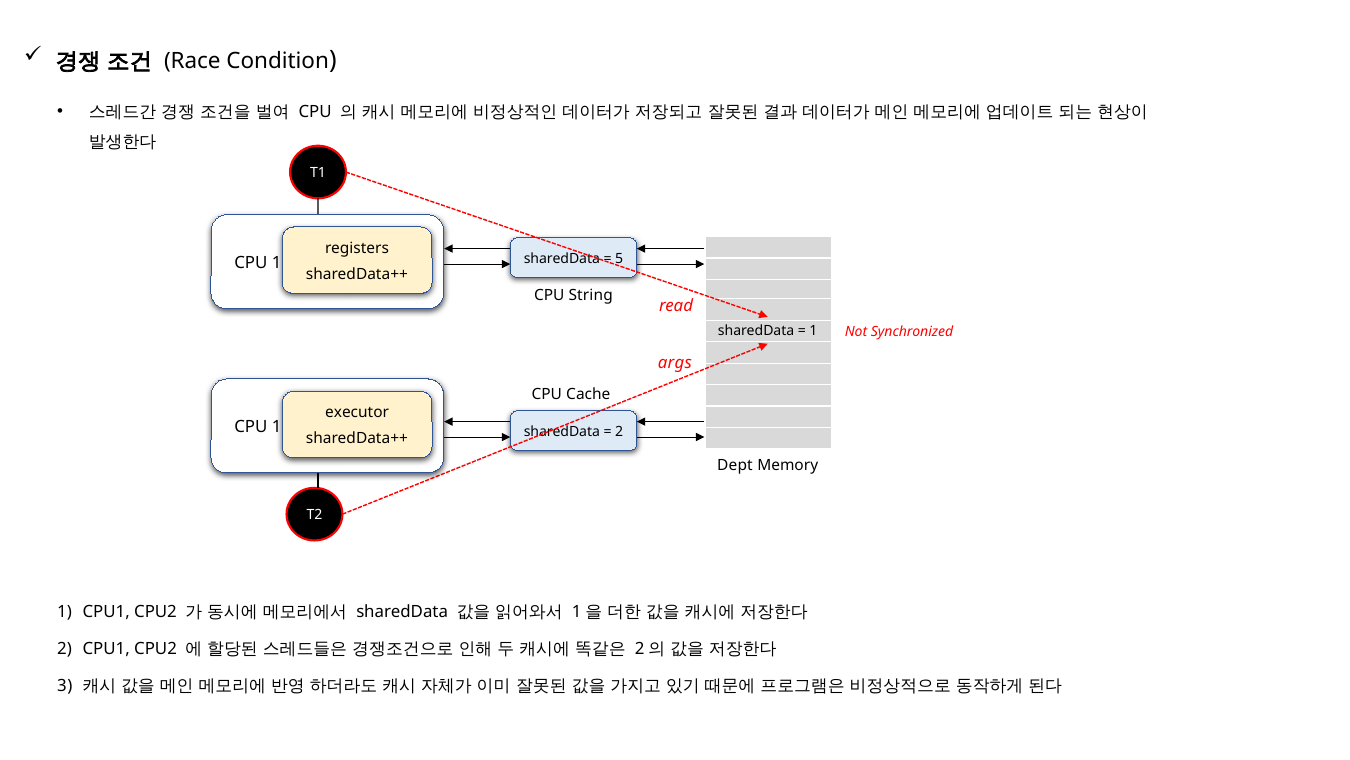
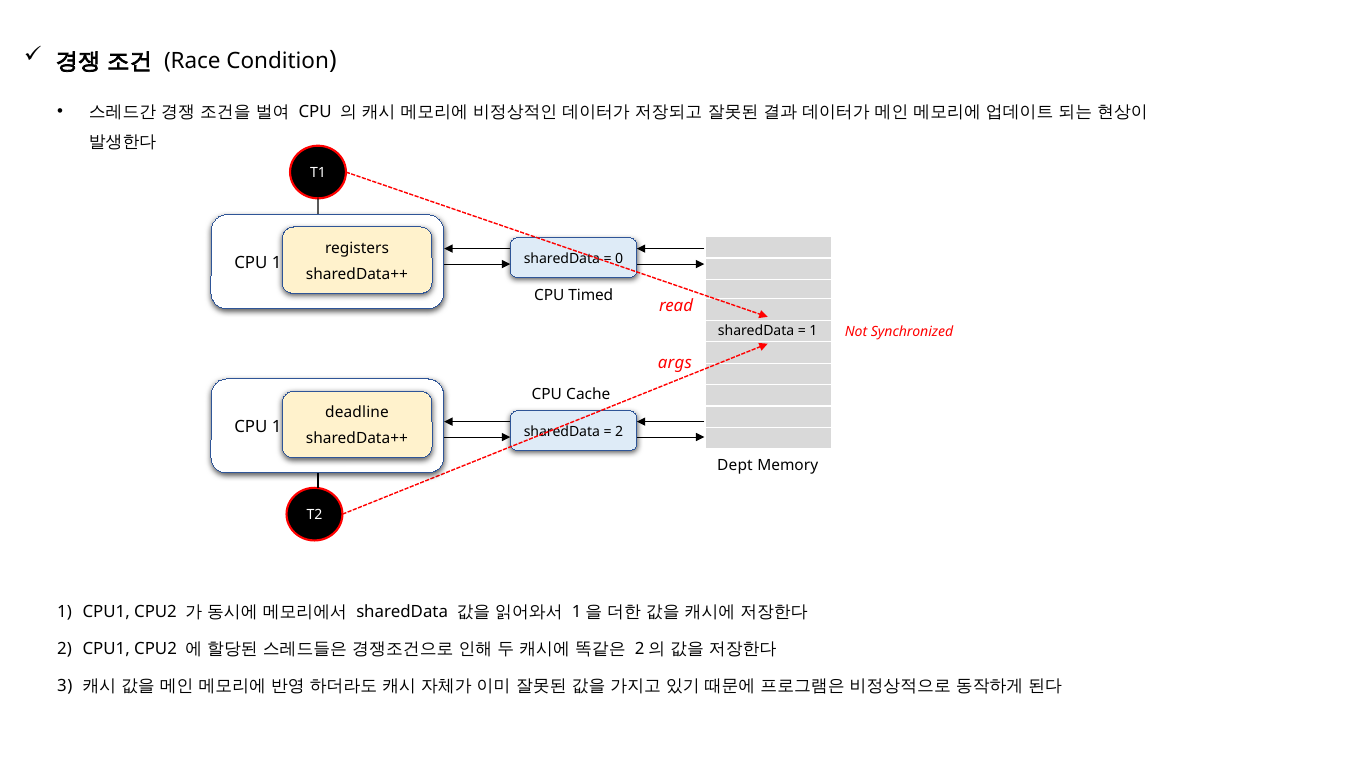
5: 5 -> 0
String: String -> Timed
executor: executor -> deadline
